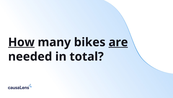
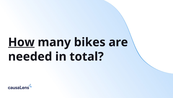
are underline: present -> none
